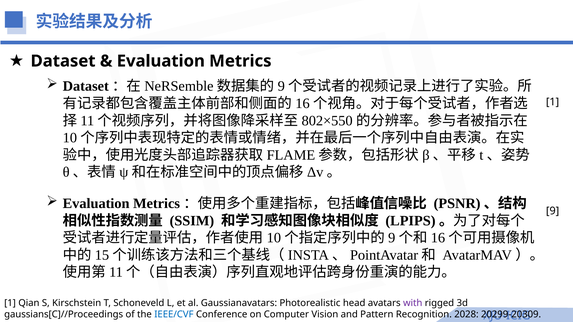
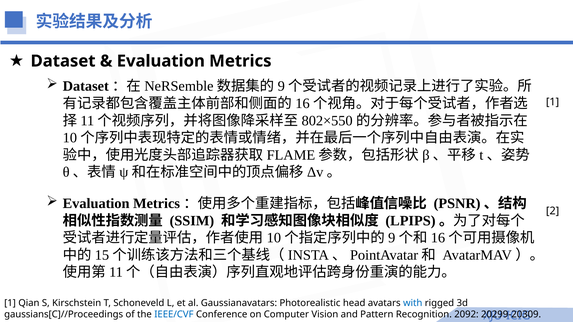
9: 9 -> 2
with colour: purple -> blue
2028: 2028 -> 2092
